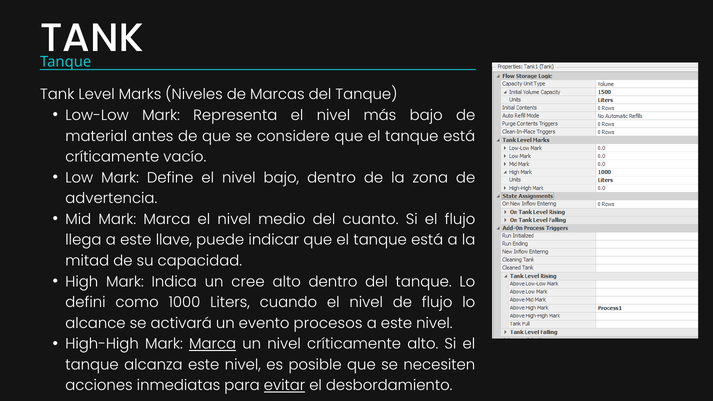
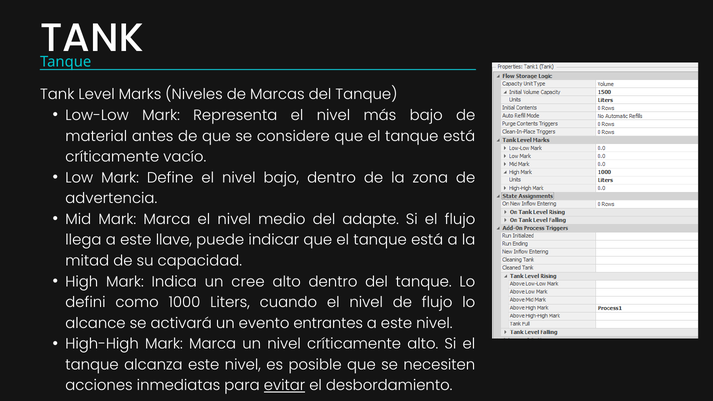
cuanto: cuanto -> adapte
procesos: procesos -> entrantes
Marca at (213, 344) underline: present -> none
